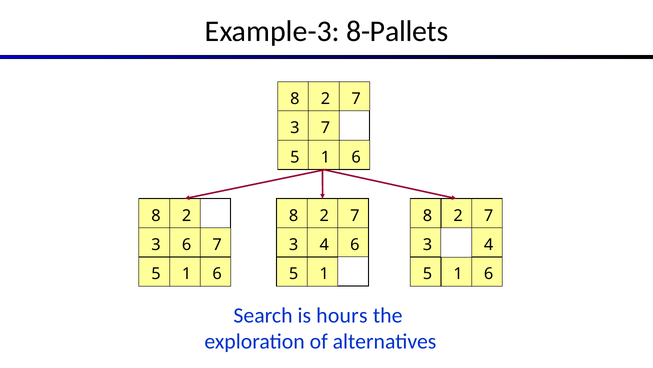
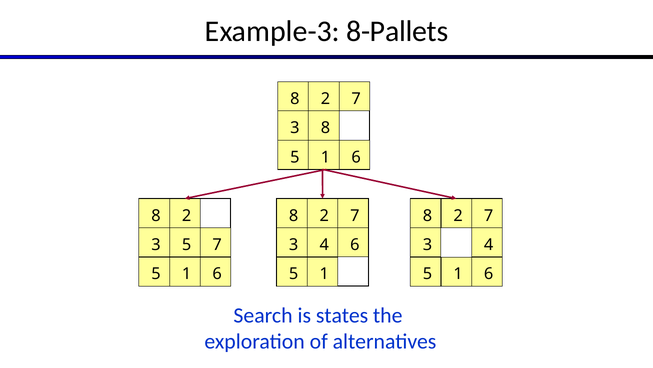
3 7: 7 -> 8
3 6: 6 -> 5
hours: hours -> states
